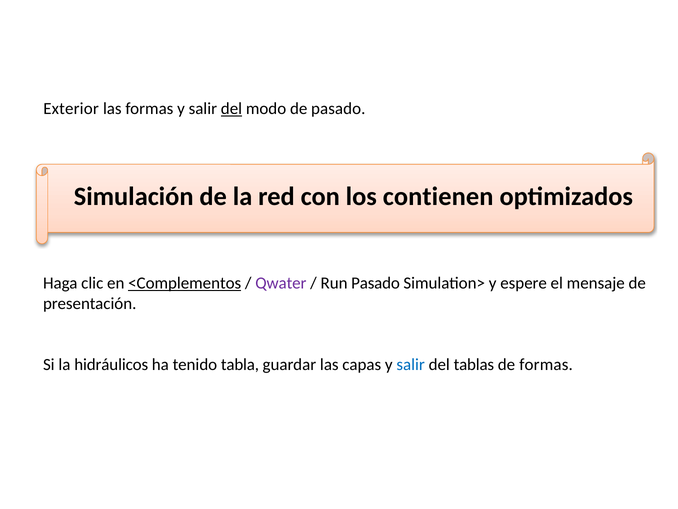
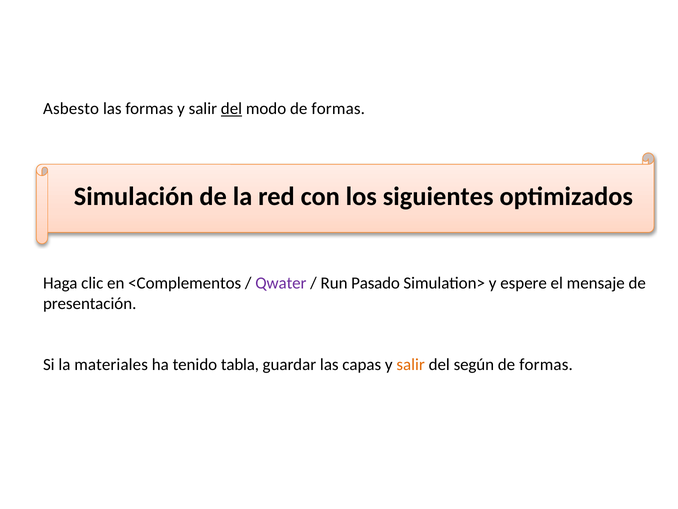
Exterior: Exterior -> Asbesto
modo de pasado: pasado -> formas
contienen: contienen -> siguientes
<Complementos underline: present -> none
hidráulicos: hidráulicos -> materiales
salir at (411, 364) colour: blue -> orange
tablas: tablas -> según
